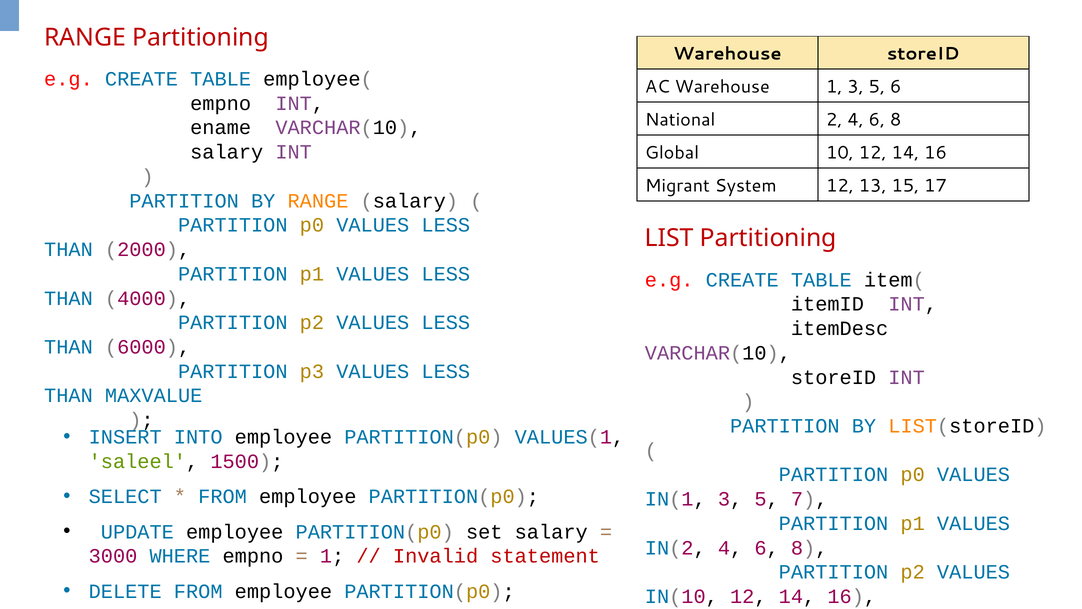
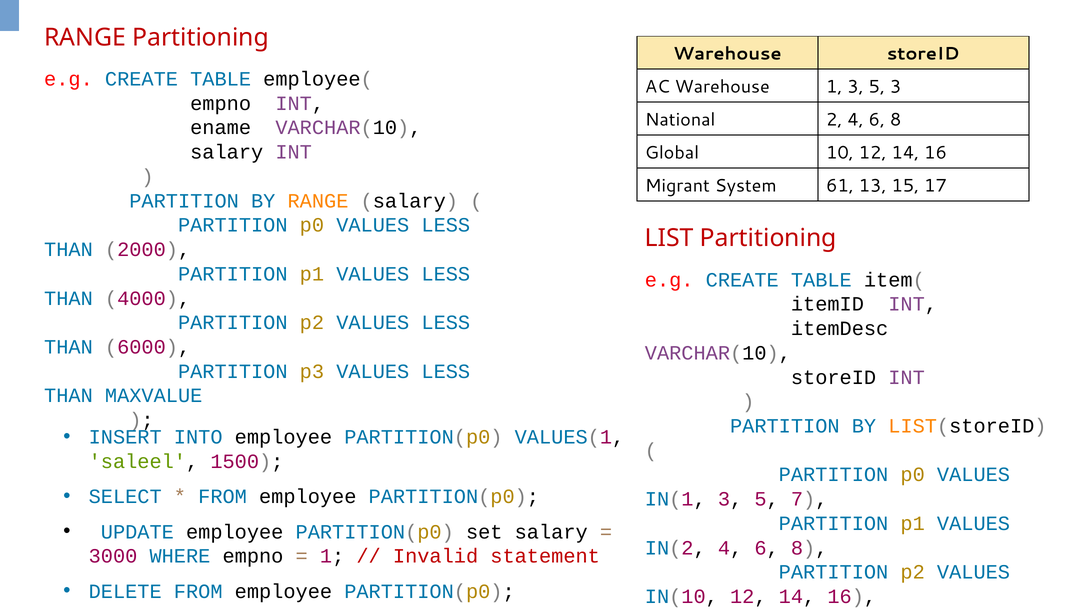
5 6: 6 -> 3
System 12: 12 -> 61
